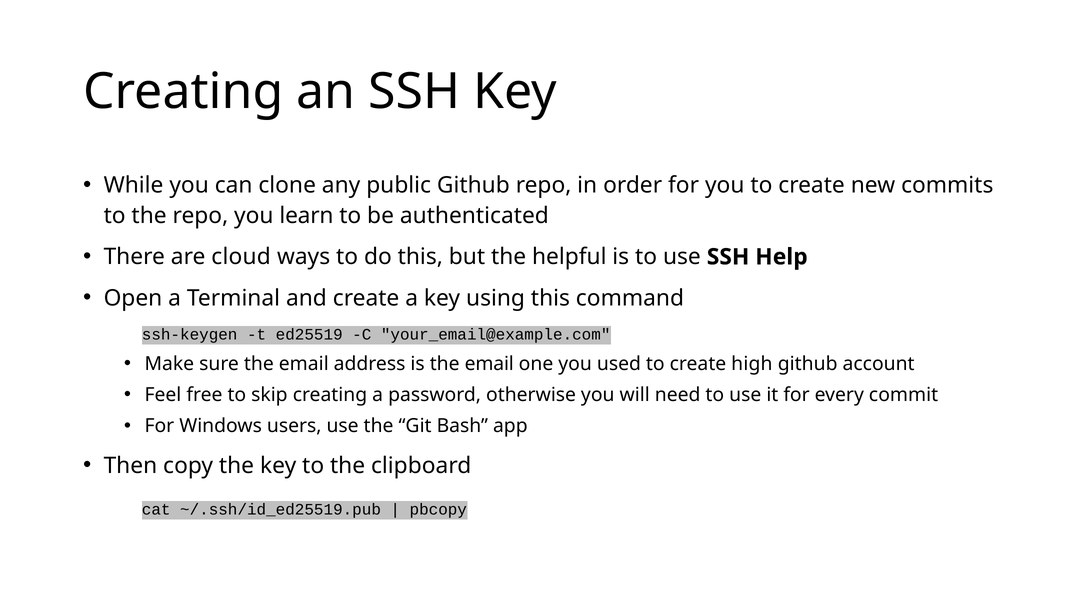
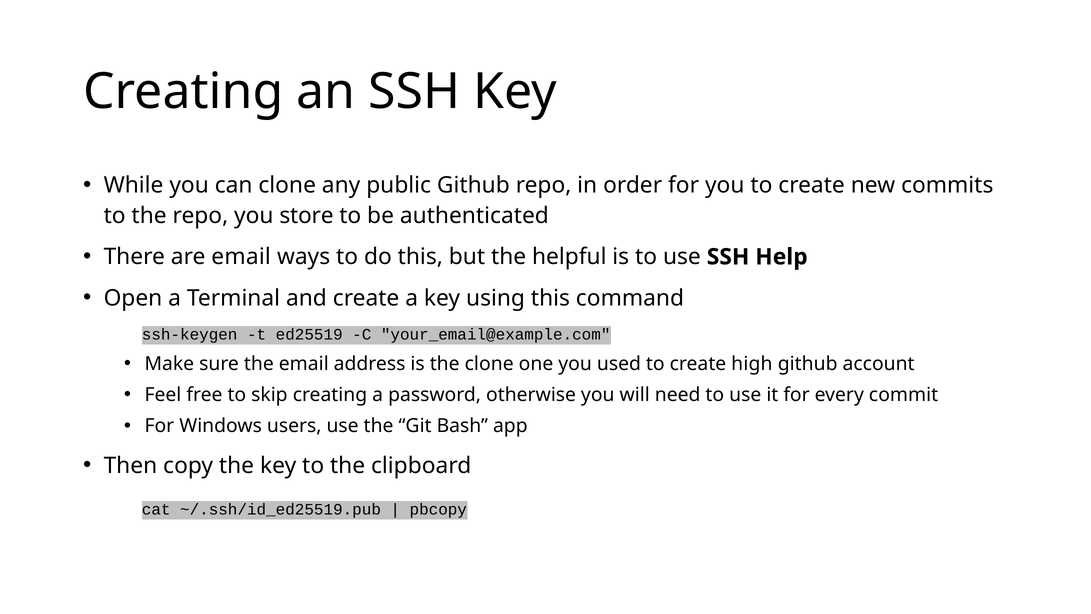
learn: learn -> store
are cloud: cloud -> email
is the email: email -> clone
